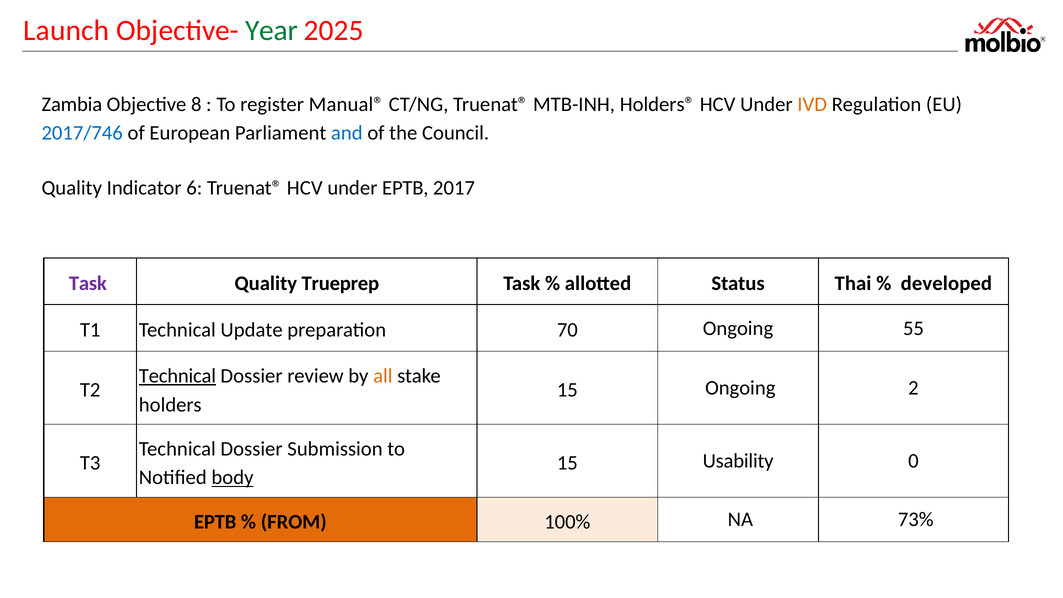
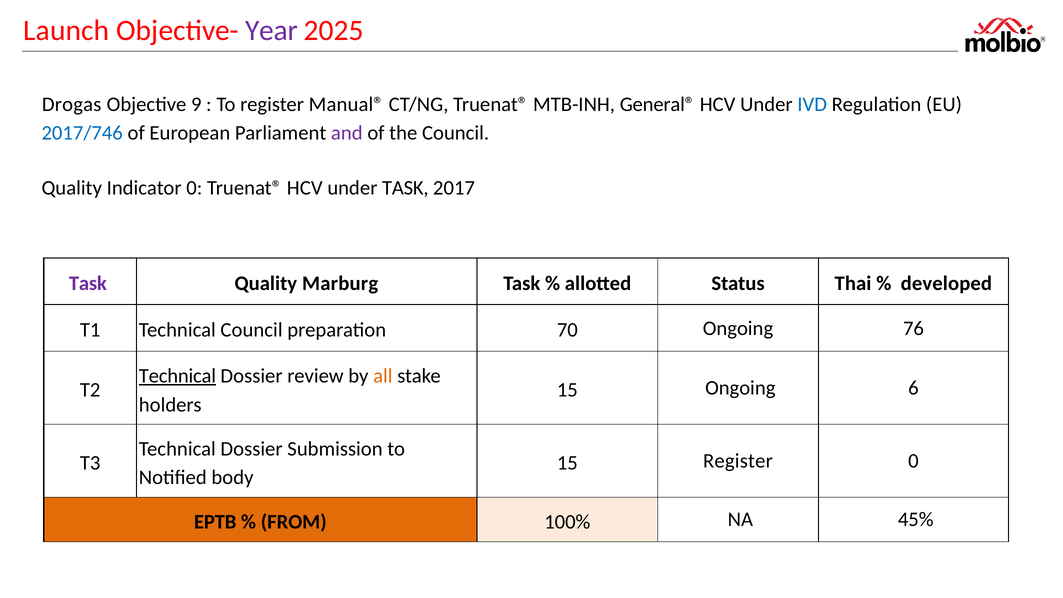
Year colour: green -> purple
Zambia: Zambia -> Drogas
8: 8 -> 9
Holders®: Holders® -> General®
IVD colour: orange -> blue
and colour: blue -> purple
Indicator 6: 6 -> 0
under EPTB: EPTB -> TASK
Trueprep: Trueprep -> Marburg
Technical Update: Update -> Council
55: 55 -> 76
2: 2 -> 6
15 Usability: Usability -> Register
body underline: present -> none
73%: 73% -> 45%
